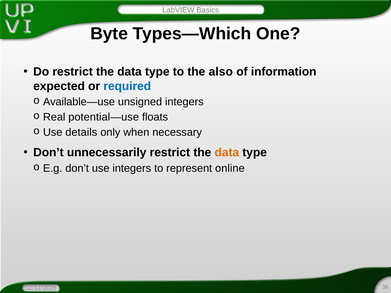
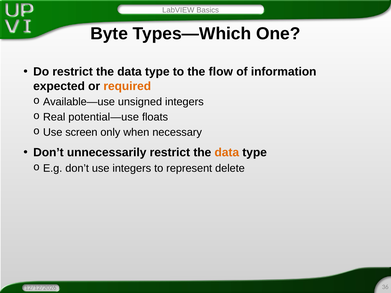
also: also -> flow
required colour: blue -> orange
details: details -> screen
online: online -> delete
